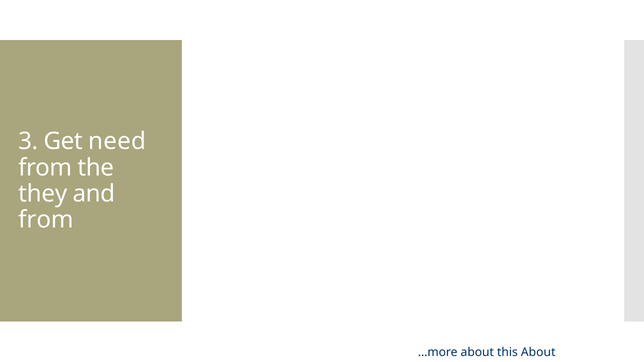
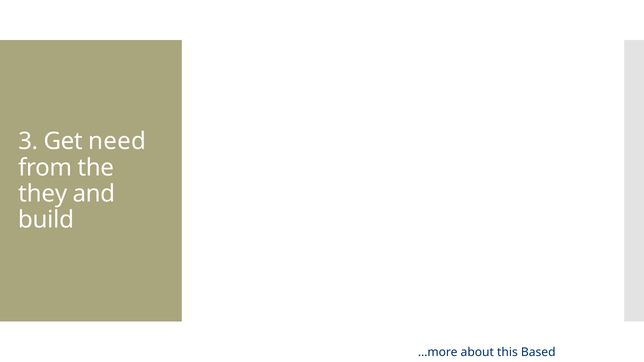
from at (46, 220): from -> build
this About: About -> Based
